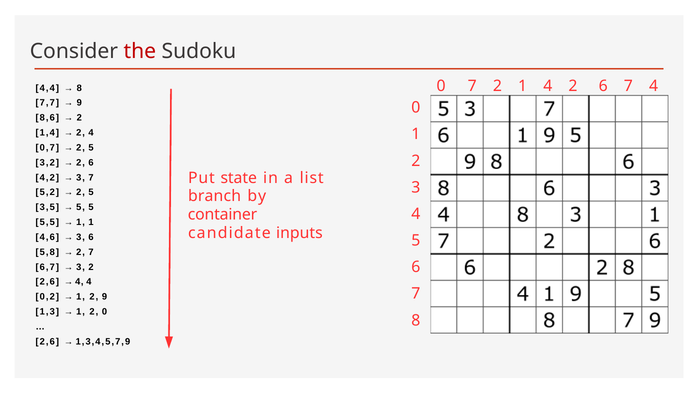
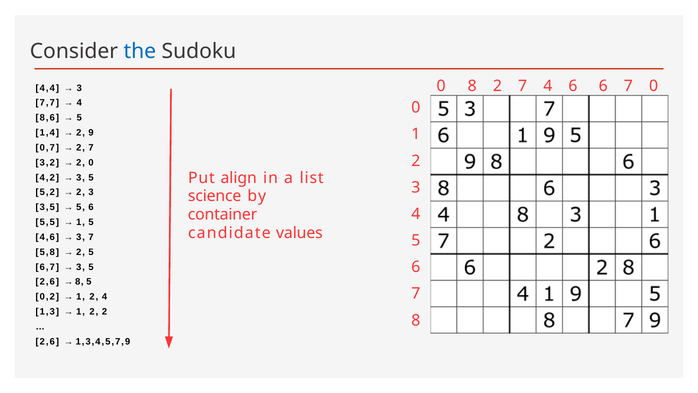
the colour: red -> blue
0 7: 7 -> 8
1 at (523, 86): 1 -> 7
4 2: 2 -> 6
7 4: 4 -> 0
8 at (79, 88): 8 -> 3
9 at (79, 103): 9 -> 4
2 at (79, 118): 2 -> 5
2 4: 4 -> 9
5 at (91, 148): 5 -> 7
6 at (91, 162): 6 -> 0
7 at (91, 177): 7 -> 5
state: state -> align
5 at (91, 192): 5 -> 3
branch: branch -> science
5 at (91, 207): 5 -> 6
1 1: 1 -> 5
inputs: inputs -> values
3 6: 6 -> 7
2 7: 7 -> 5
2 at (91, 267): 2 -> 5
4 at (78, 282): 4 -> 8
4 at (89, 282): 4 -> 5
2 9: 9 -> 4
2 0: 0 -> 2
